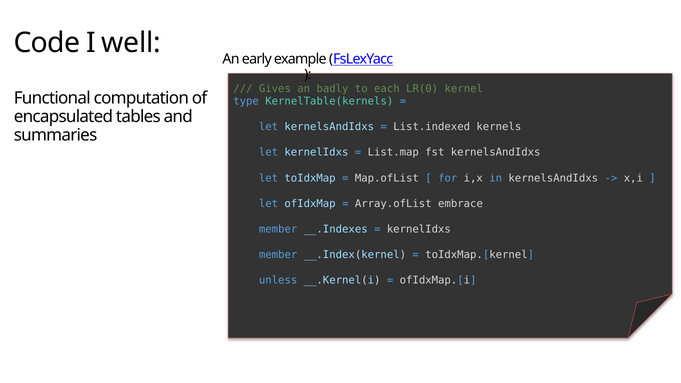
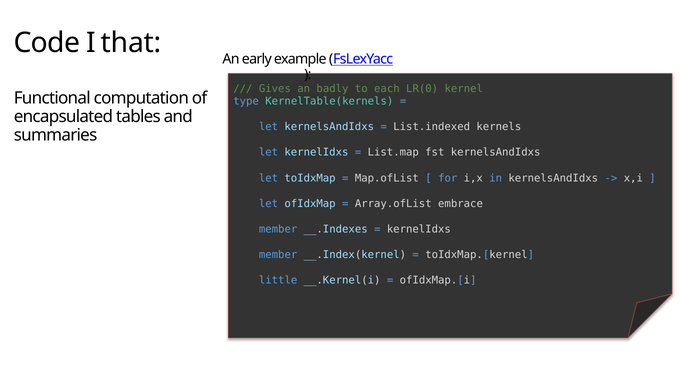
well: well -> that
unless: unless -> little
